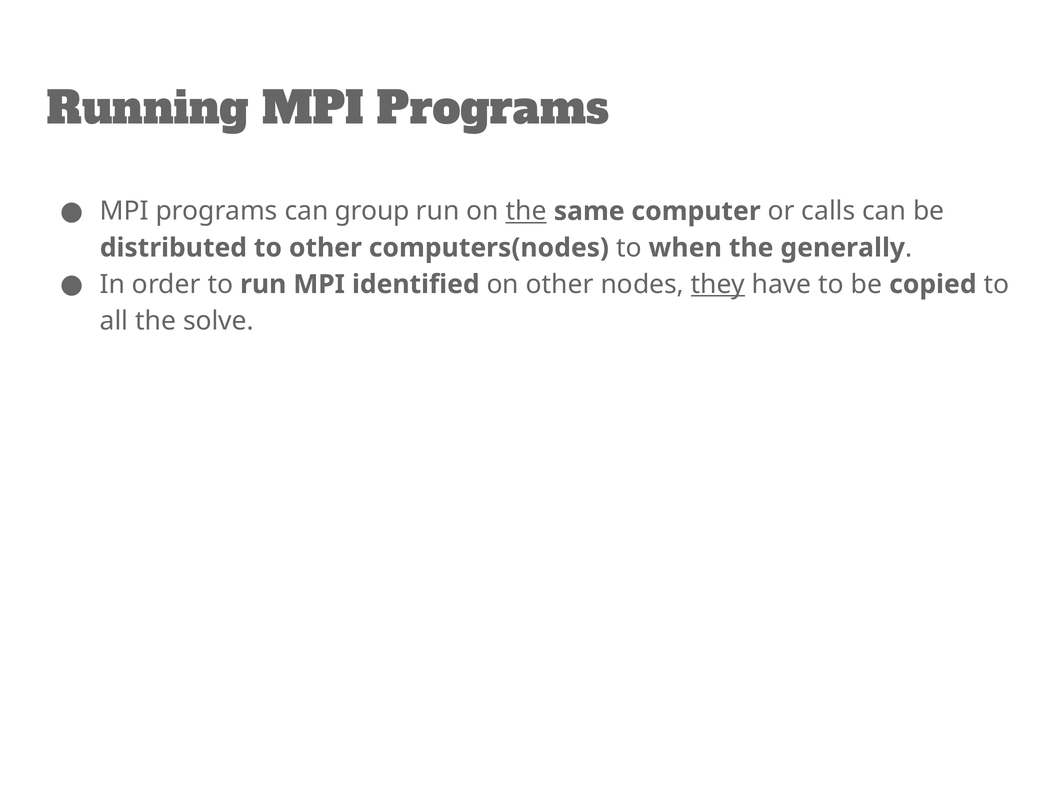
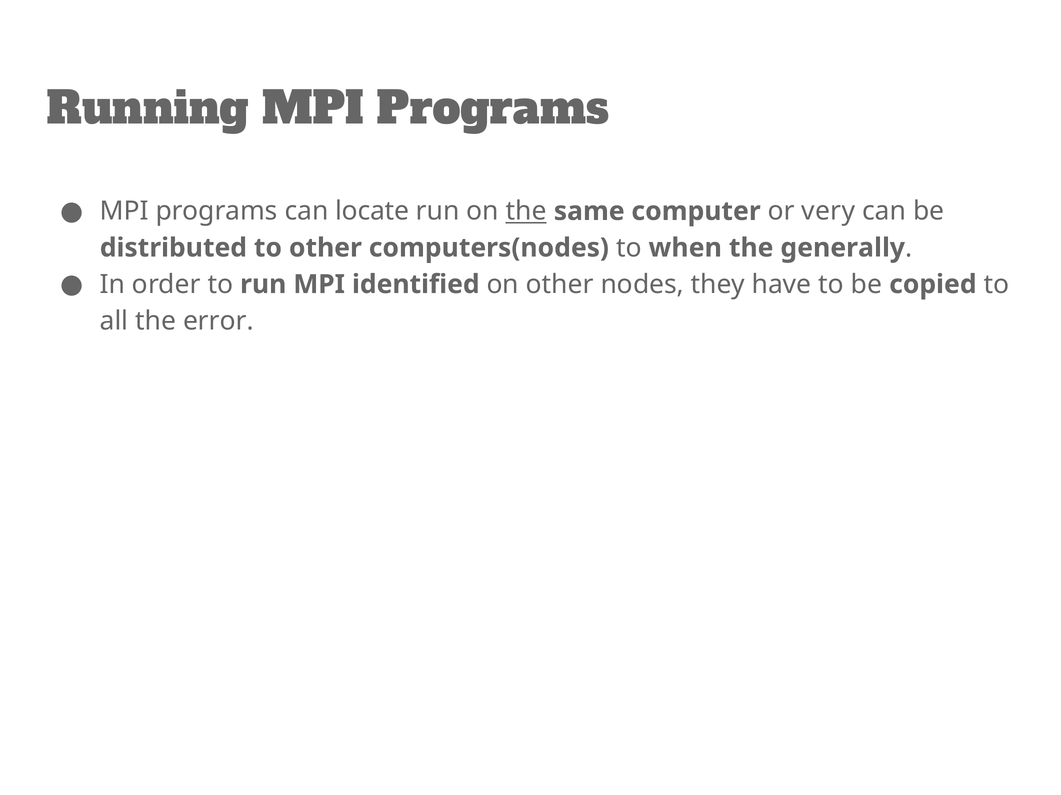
group: group -> locate
calls: calls -> very
they underline: present -> none
solve: solve -> error
